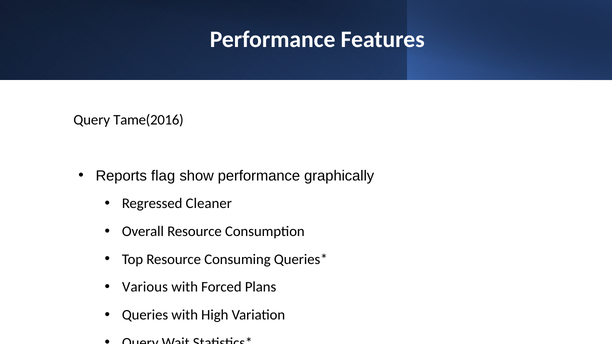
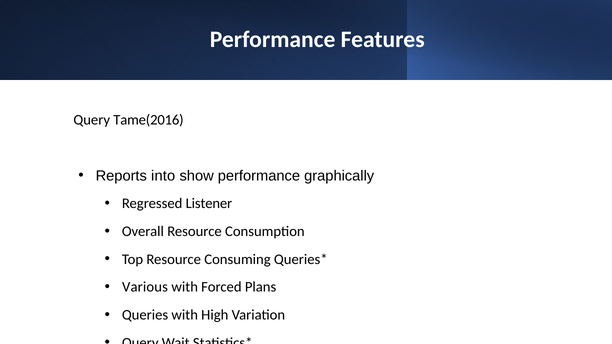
flag: flag -> into
Cleaner: Cleaner -> Listener
